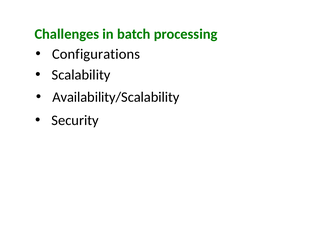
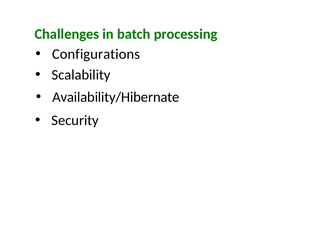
Availability/Scalability: Availability/Scalability -> Availability/Hibernate
